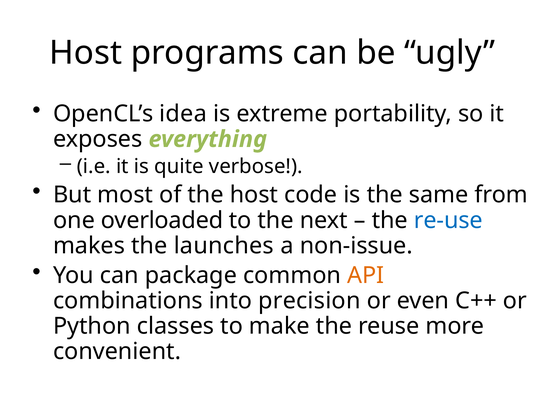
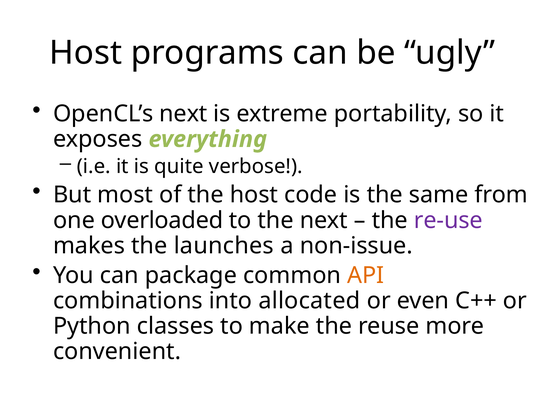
OpenCL’s idea: idea -> next
re-use colour: blue -> purple
precision: precision -> allocated
